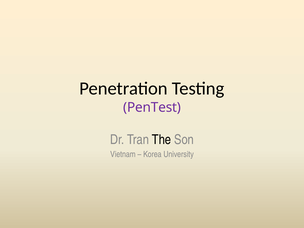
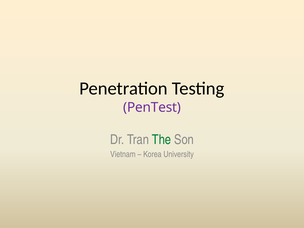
The colour: black -> green
